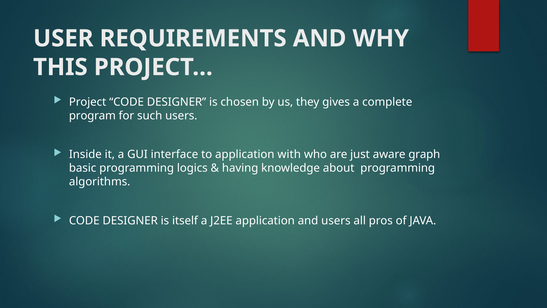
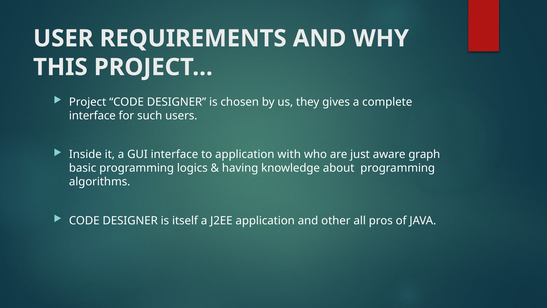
program at (92, 115): program -> interface
and users: users -> other
